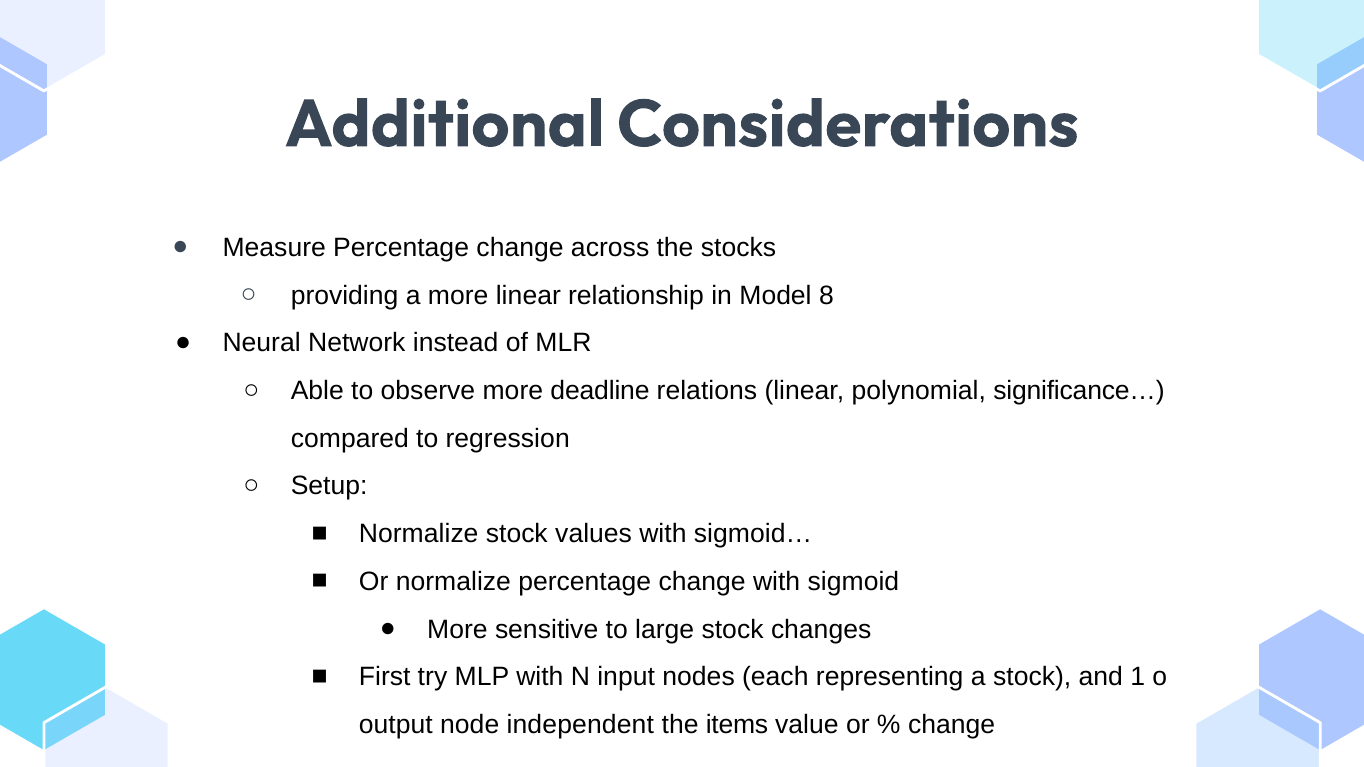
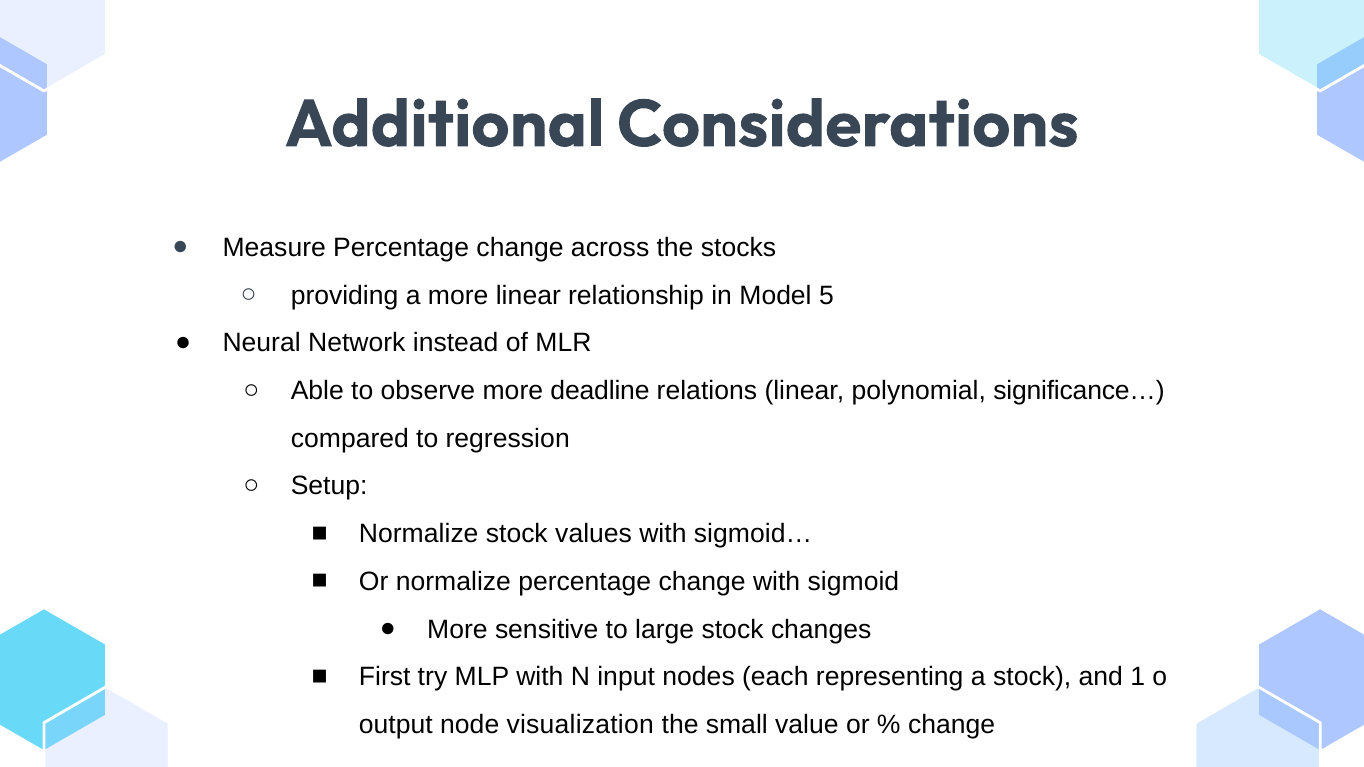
8: 8 -> 5
independent: independent -> visualization
items: items -> small
